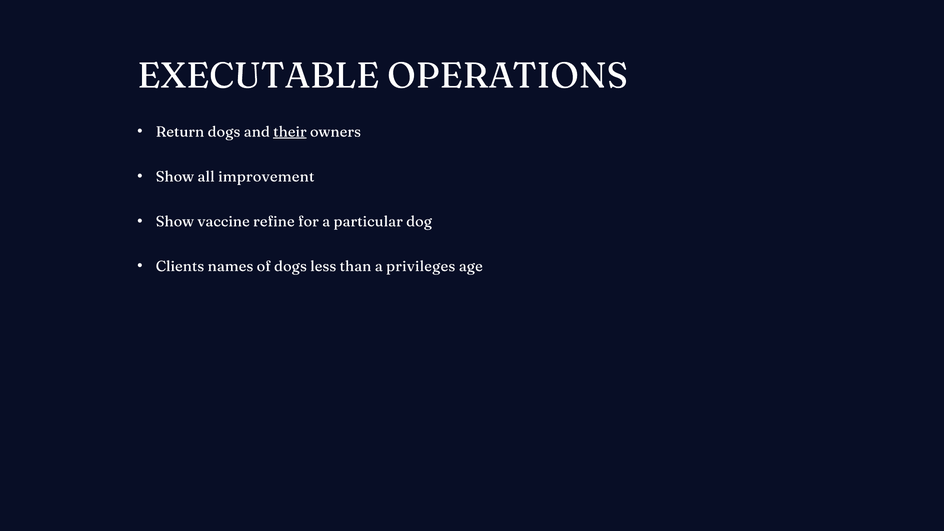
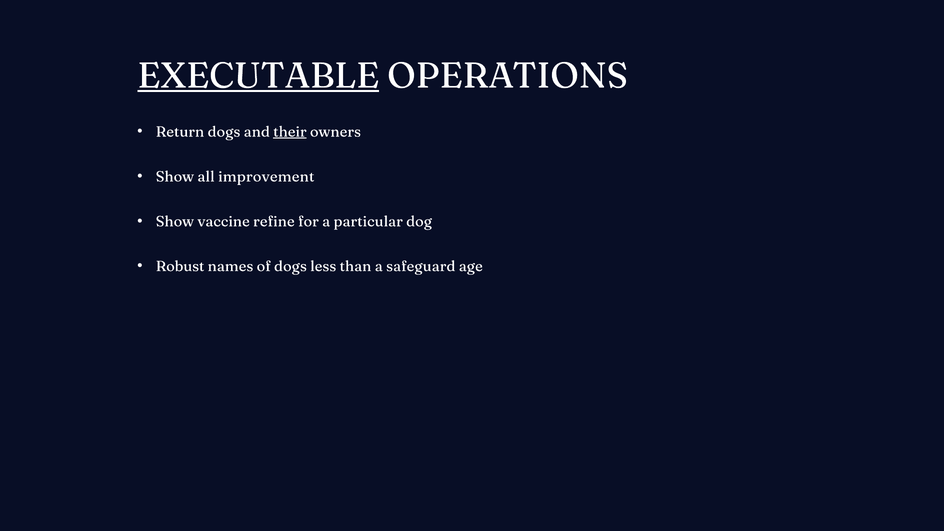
EXECUTABLE underline: none -> present
Clients: Clients -> Robust
privileges: privileges -> safeguard
